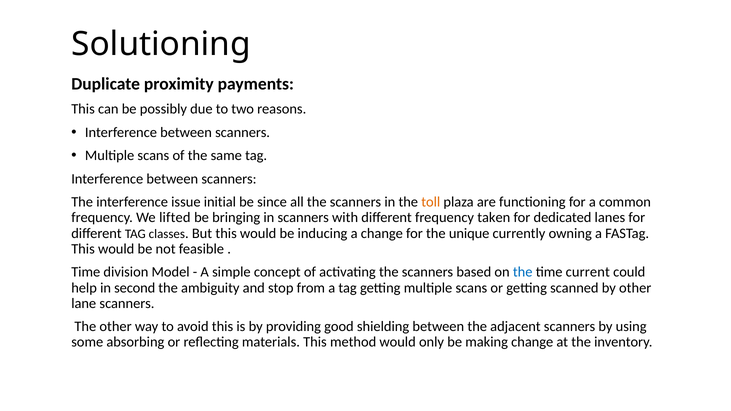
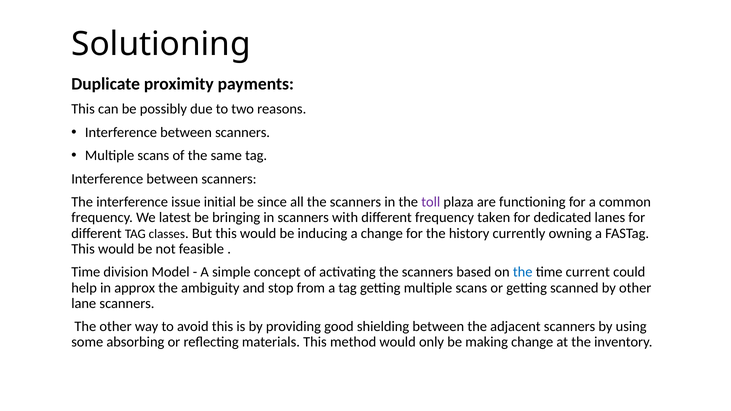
toll colour: orange -> purple
lifted: lifted -> latest
unique: unique -> history
second: second -> approx
